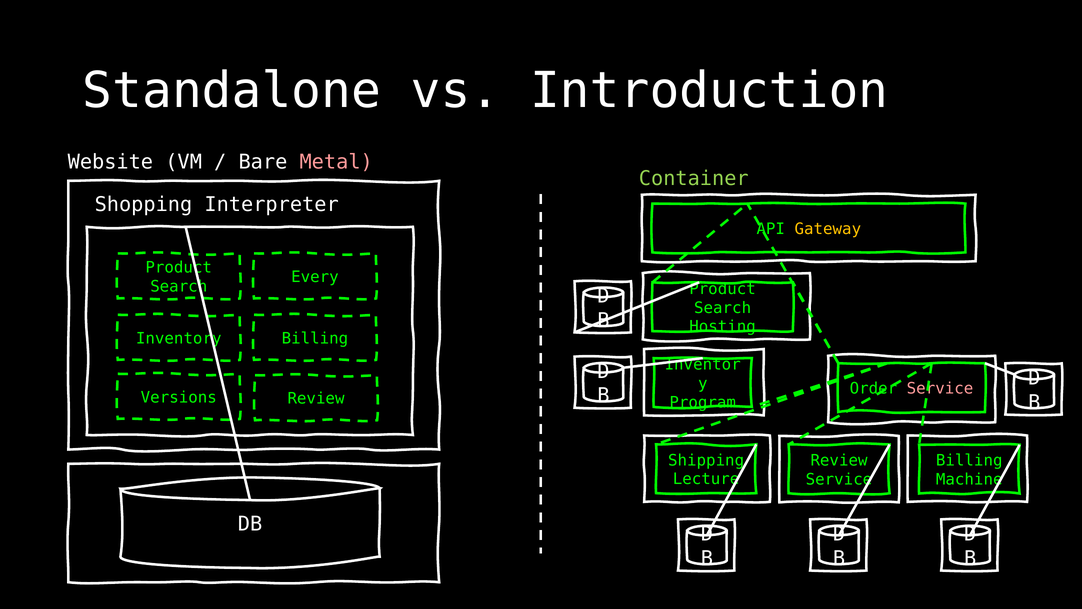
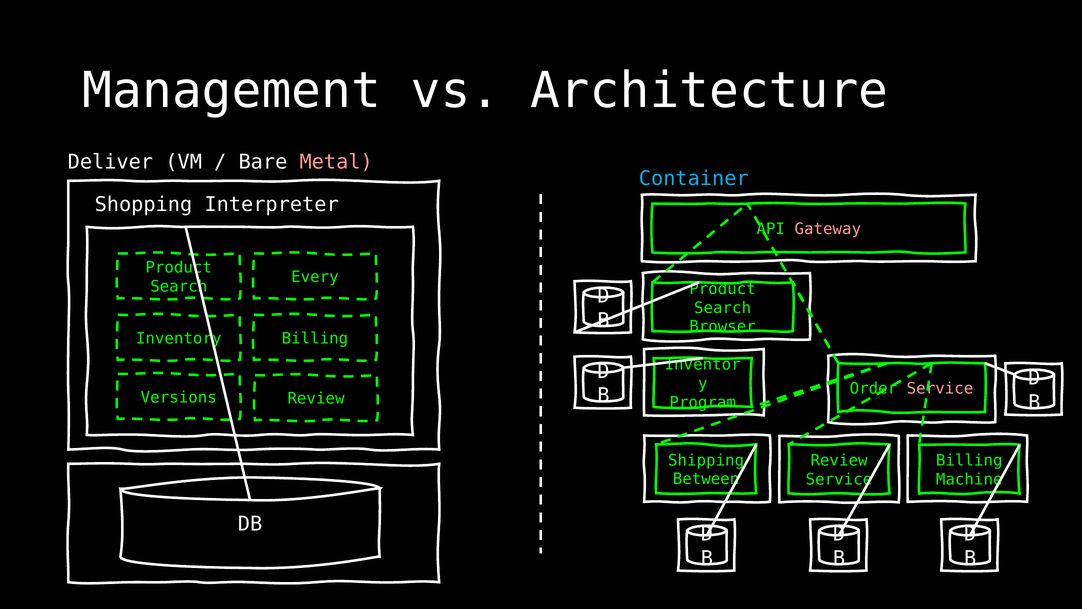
Standalone: Standalone -> Management
Introduction: Introduction -> Architecture
Website: Website -> Deliver
Container colour: light green -> light blue
Gateway colour: yellow -> pink
Hosting: Hosting -> Browser
Lecture: Lecture -> Between
